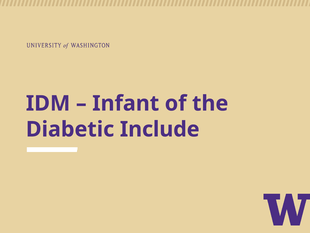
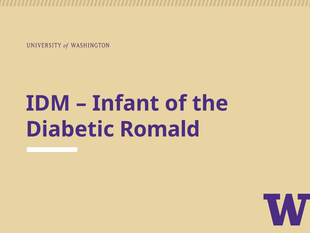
Include: Include -> Romald
